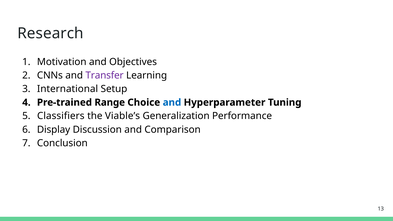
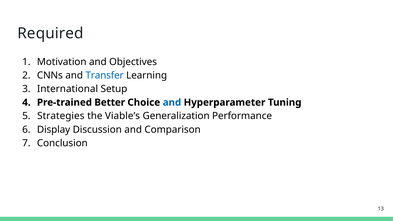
Research: Research -> Required
Transfer colour: purple -> blue
Range: Range -> Better
Classifiers: Classifiers -> Strategies
